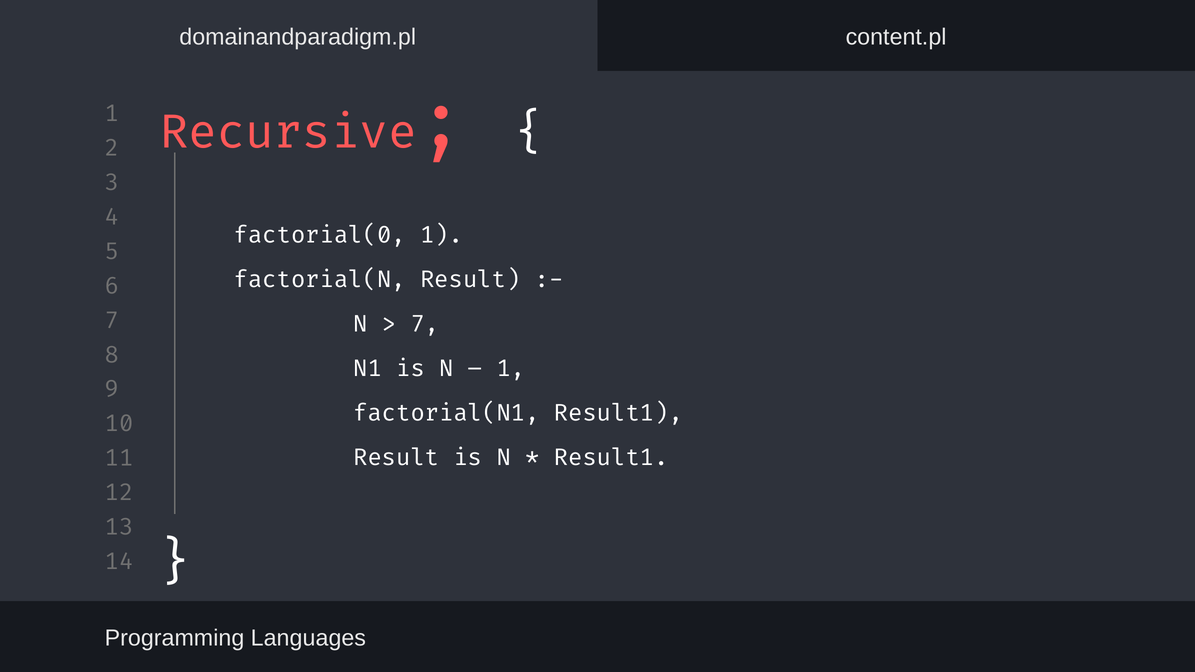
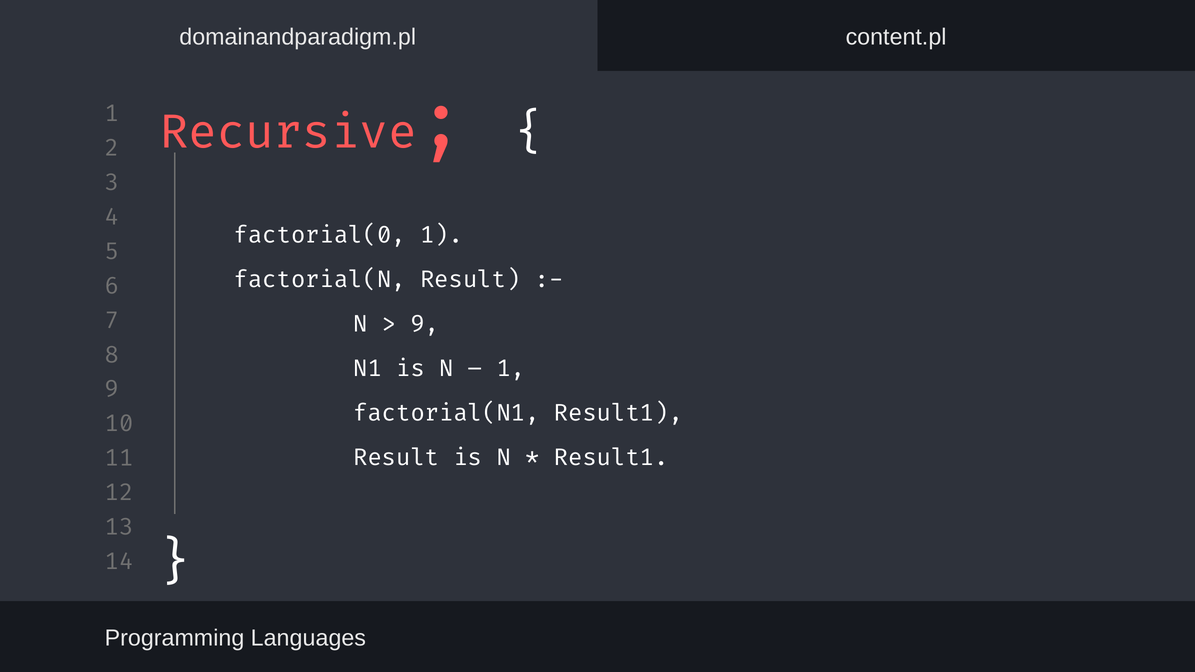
7 at (425, 324): 7 -> 9
